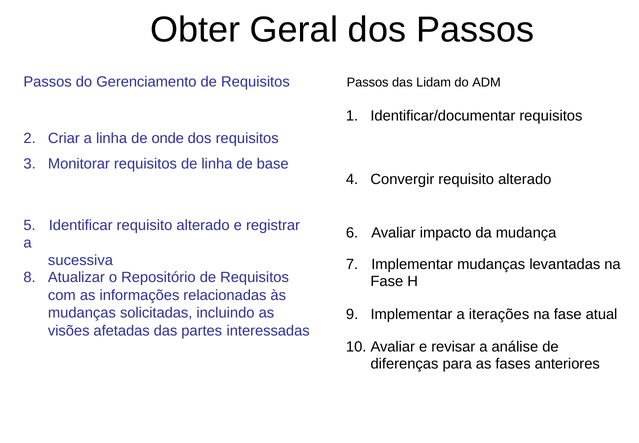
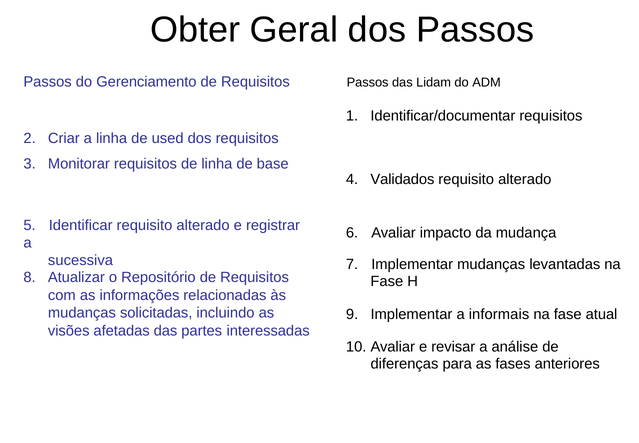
onde: onde -> used
Convergir: Convergir -> Validados
iterações: iterações -> informais
